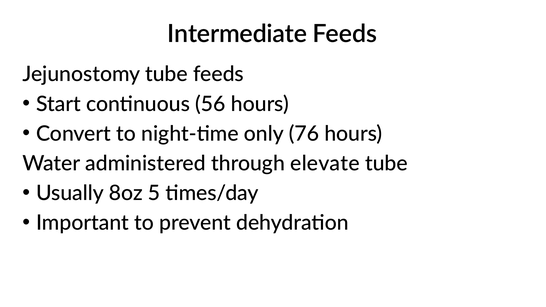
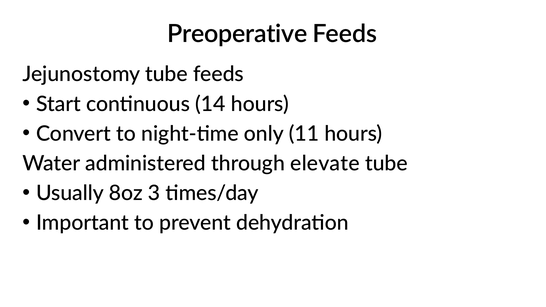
Intermediate: Intermediate -> Preoperative
56: 56 -> 14
76: 76 -> 11
5: 5 -> 3
